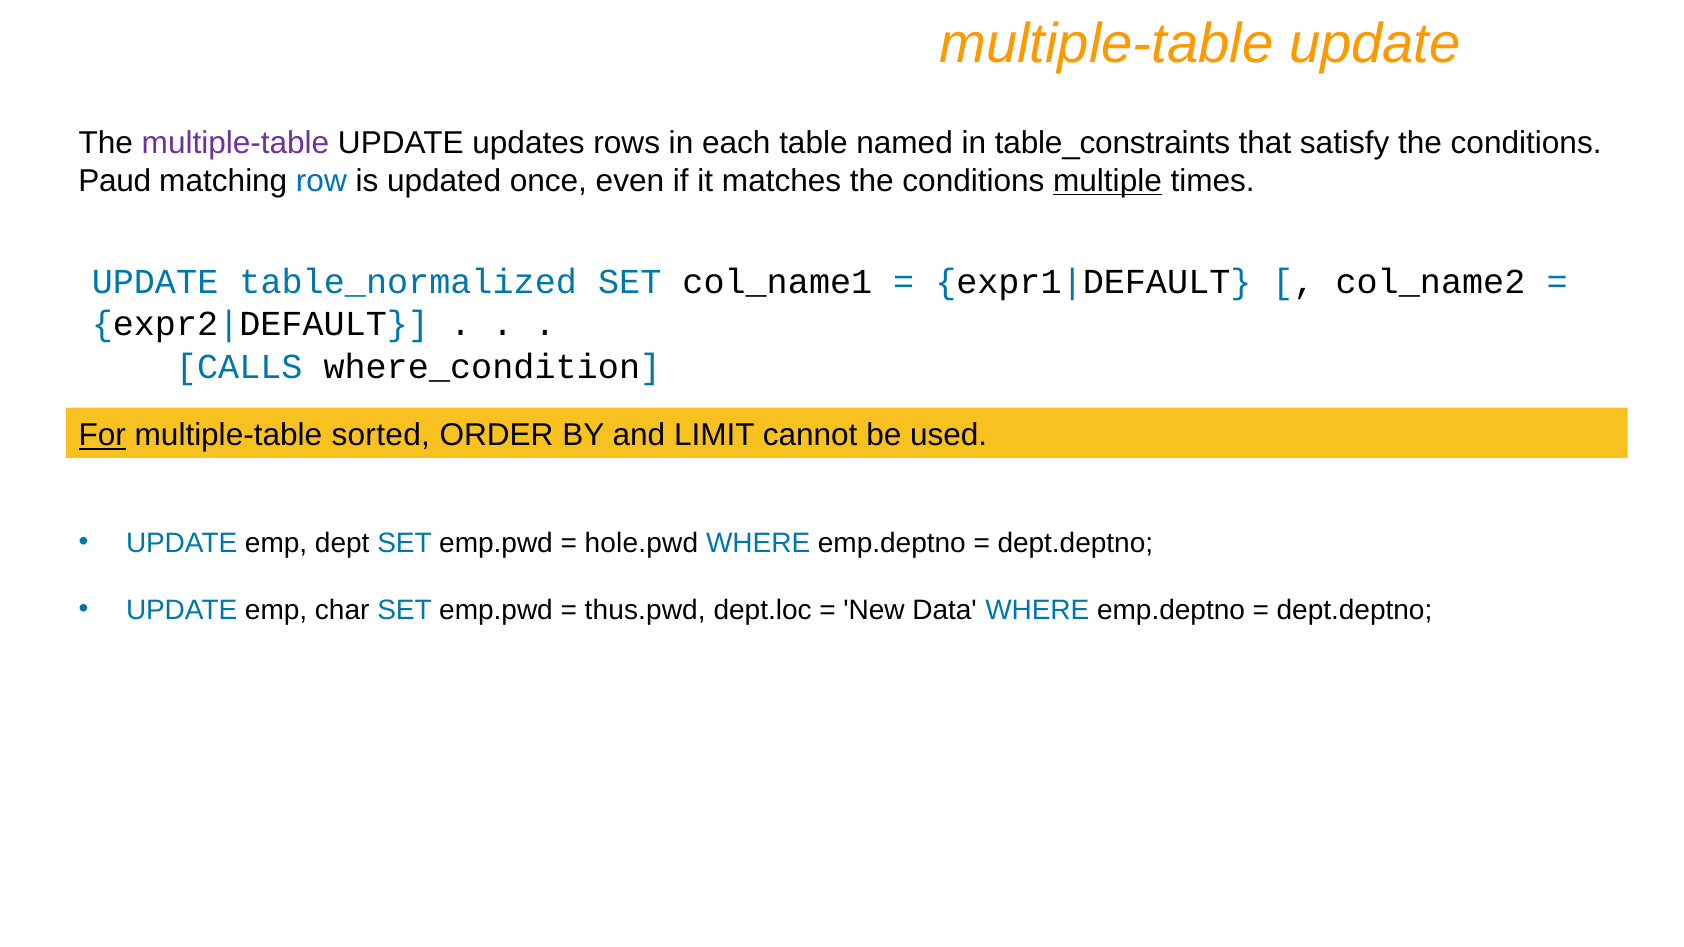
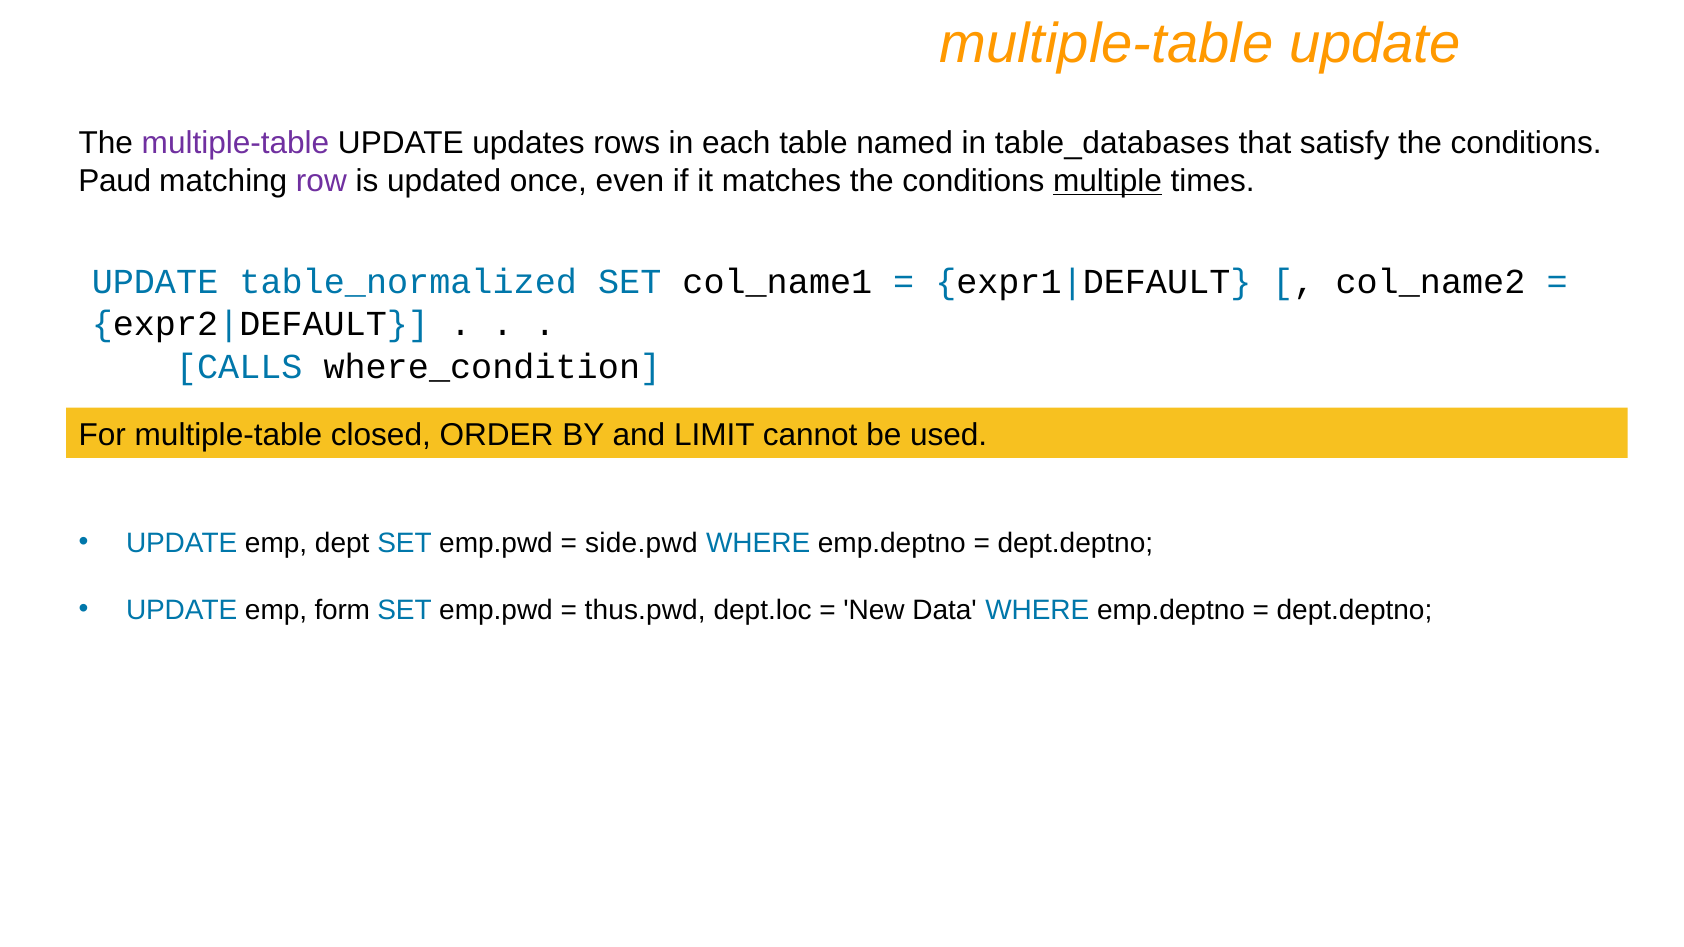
table_constraints: table_constraints -> table_databases
row colour: blue -> purple
For underline: present -> none
sorted: sorted -> closed
hole.pwd: hole.pwd -> side.pwd
char: char -> form
